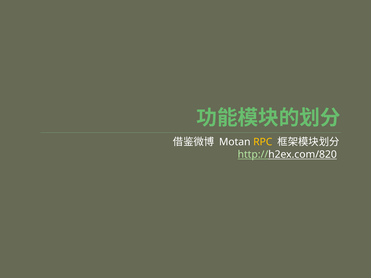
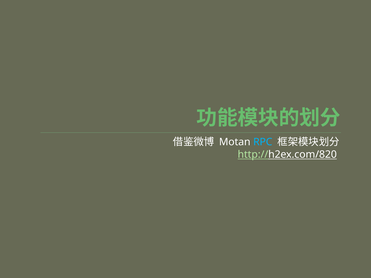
RPC colour: yellow -> light blue
